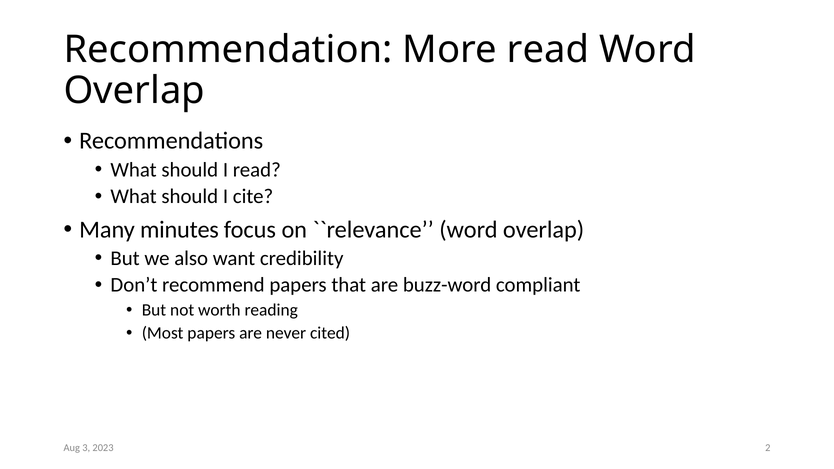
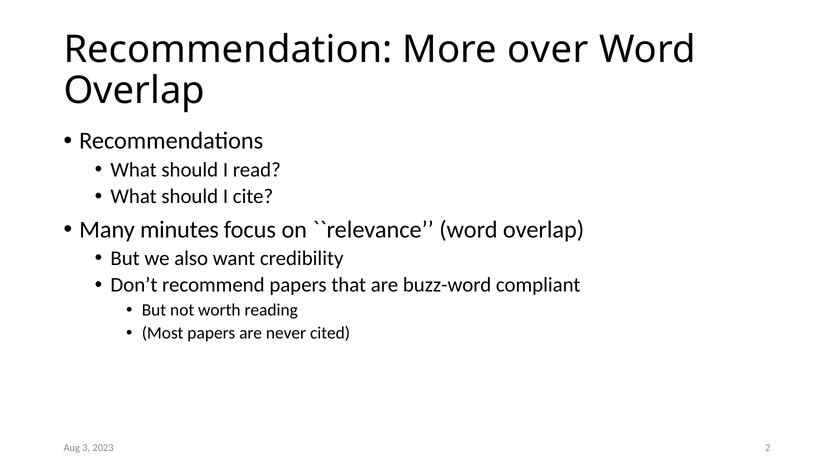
More read: read -> over
